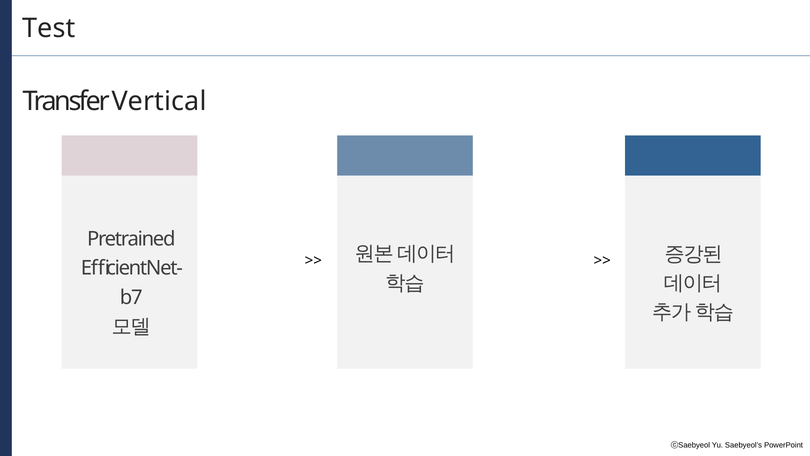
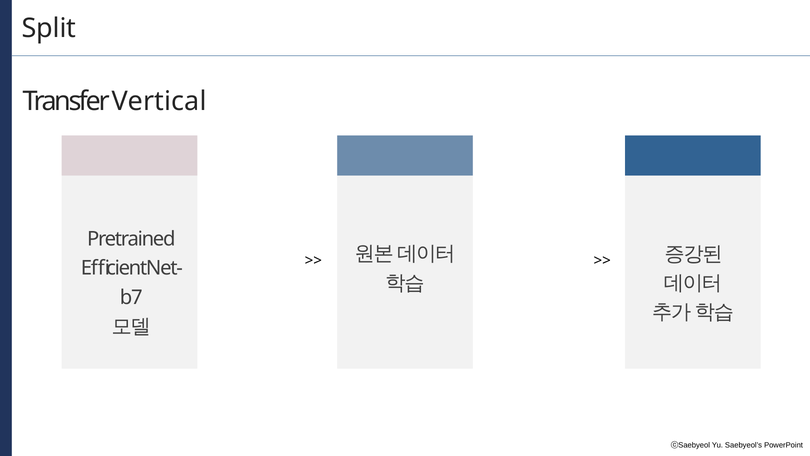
Test: Test -> Split
